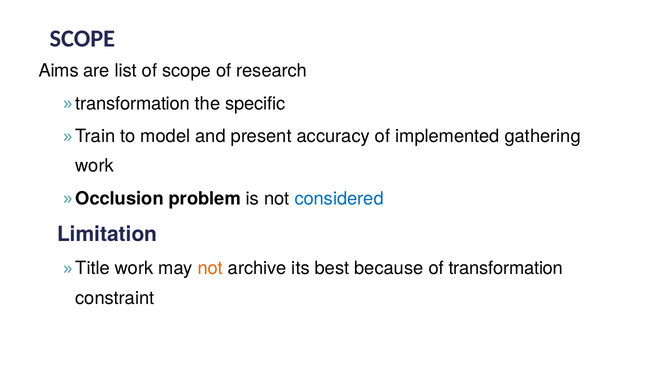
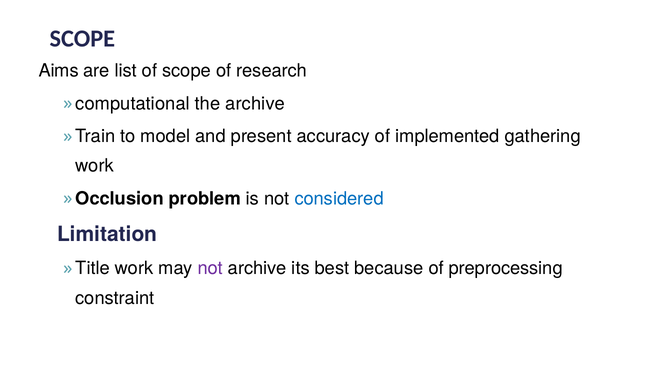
transformation at (133, 103): transformation -> computational
the specific: specific -> archive
not at (210, 268) colour: orange -> purple
of transformation: transformation -> preprocessing
